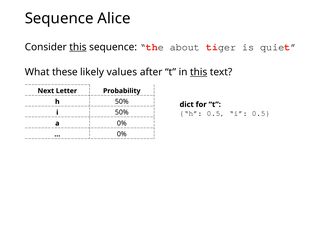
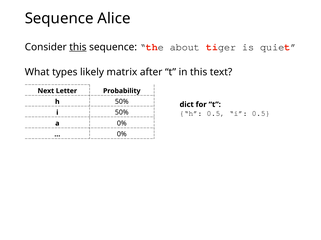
these: these -> types
values: values -> matrix
this at (199, 72) underline: present -> none
